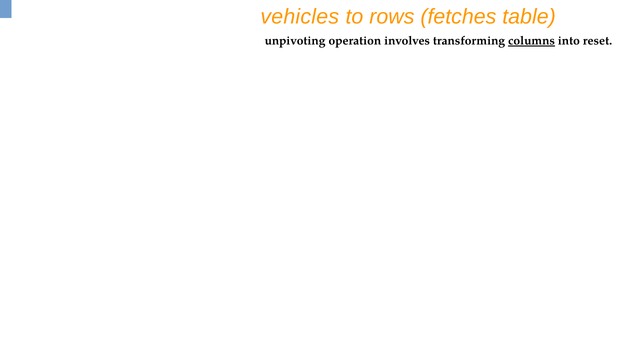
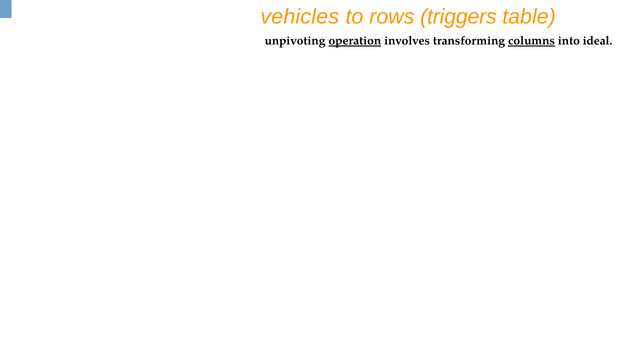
fetches: fetches -> triggers
operation underline: none -> present
reset: reset -> ideal
